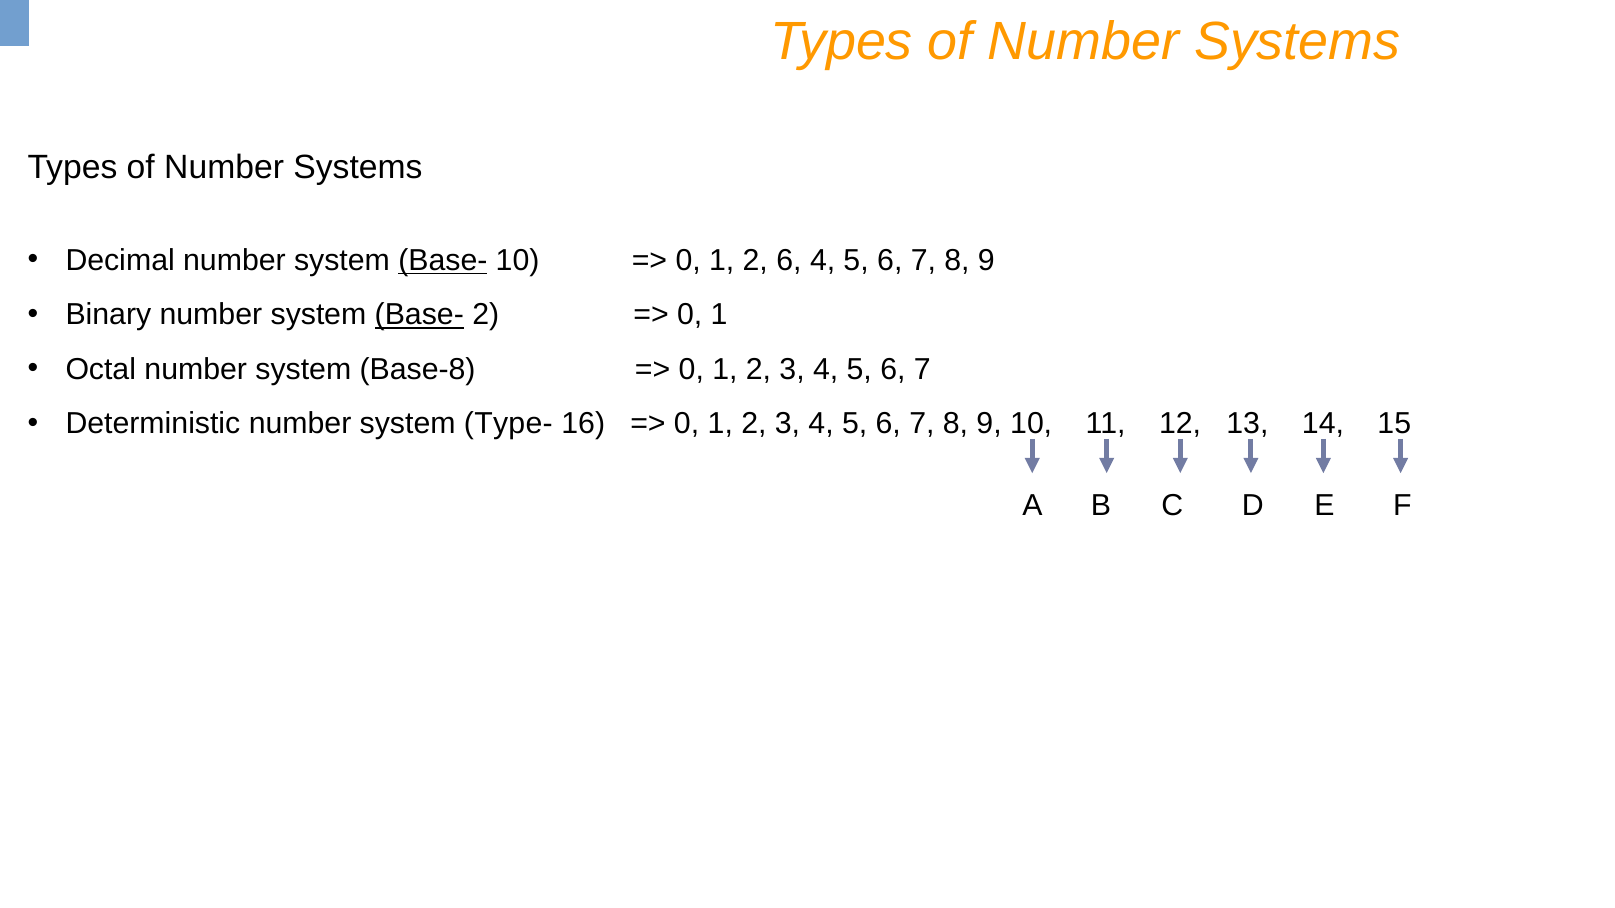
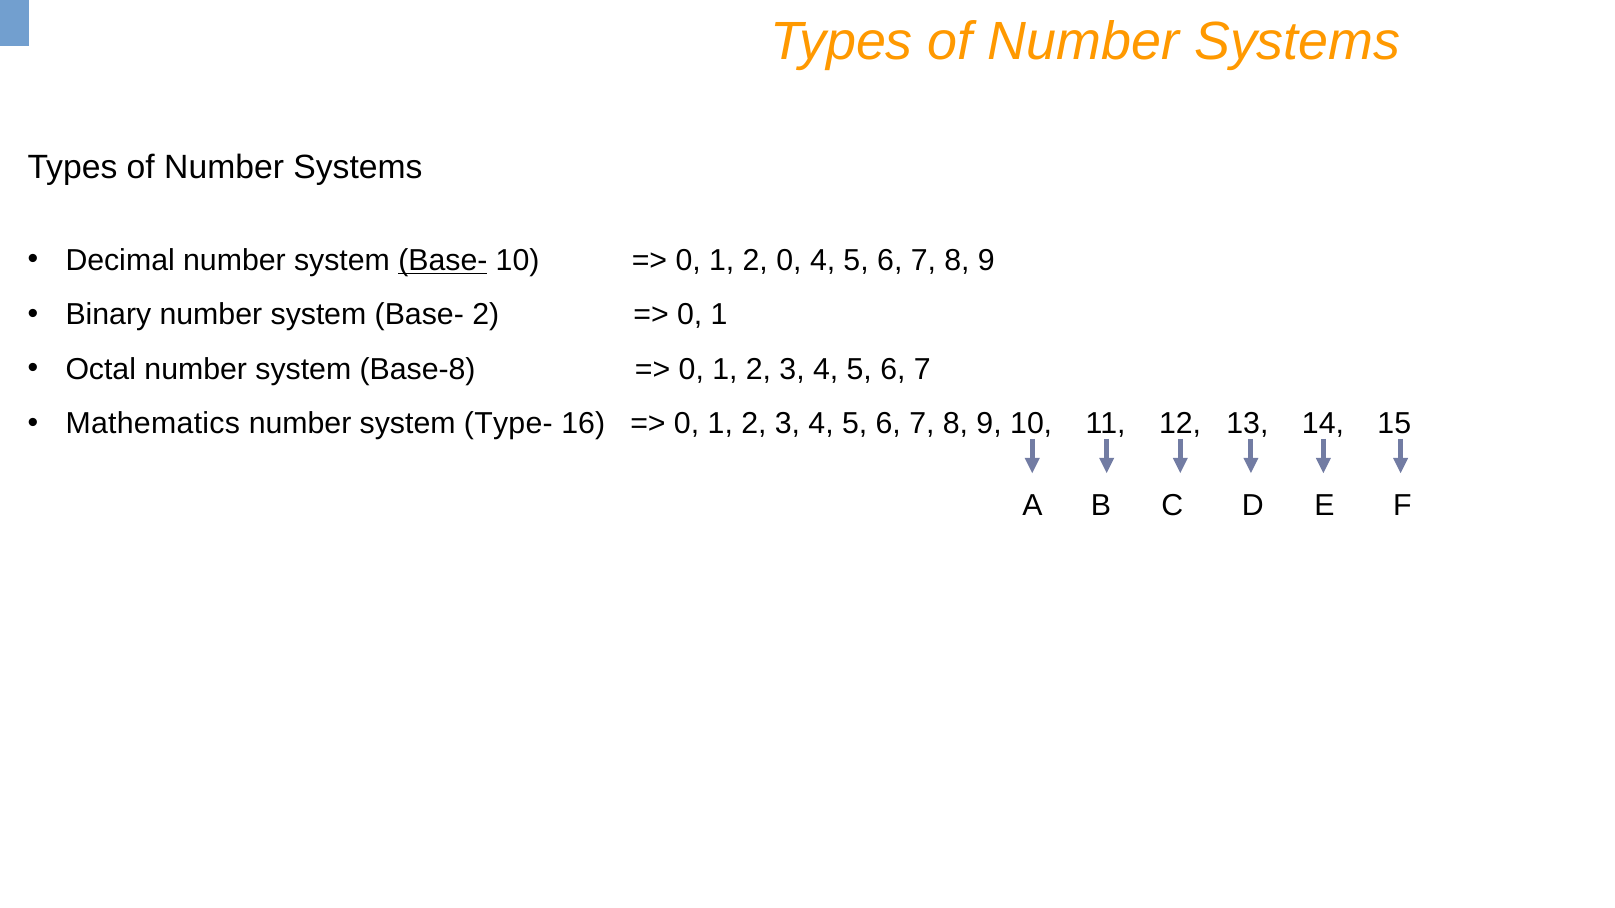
2 6: 6 -> 0
Base- at (419, 315) underline: present -> none
Deterministic: Deterministic -> Mathematics
